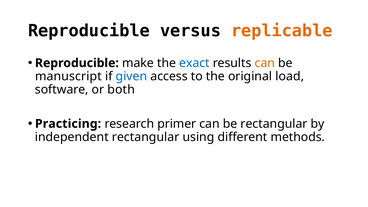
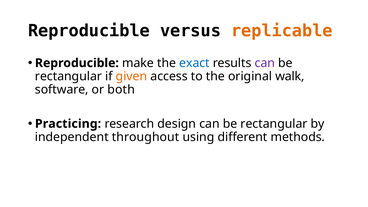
can at (265, 63) colour: orange -> purple
manuscript at (68, 76): manuscript -> rectangular
given colour: blue -> orange
load: load -> walk
primer: primer -> design
independent rectangular: rectangular -> throughout
